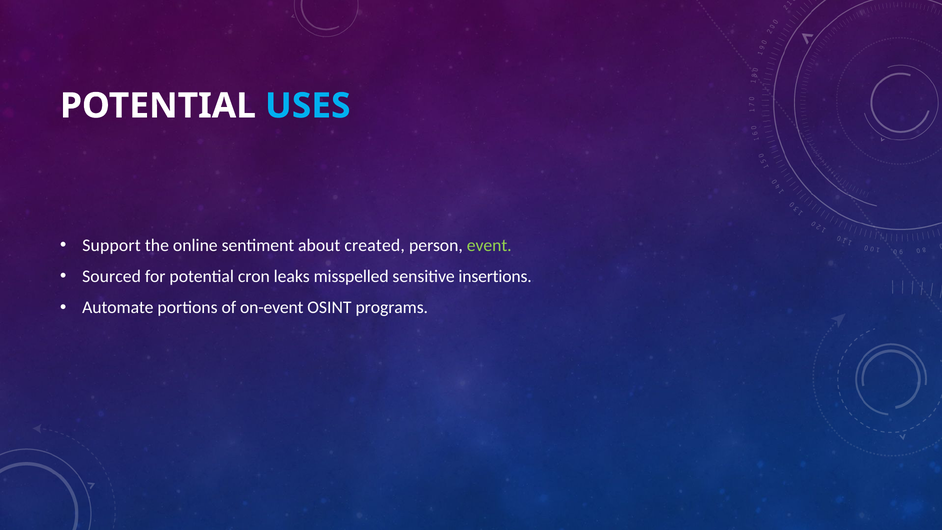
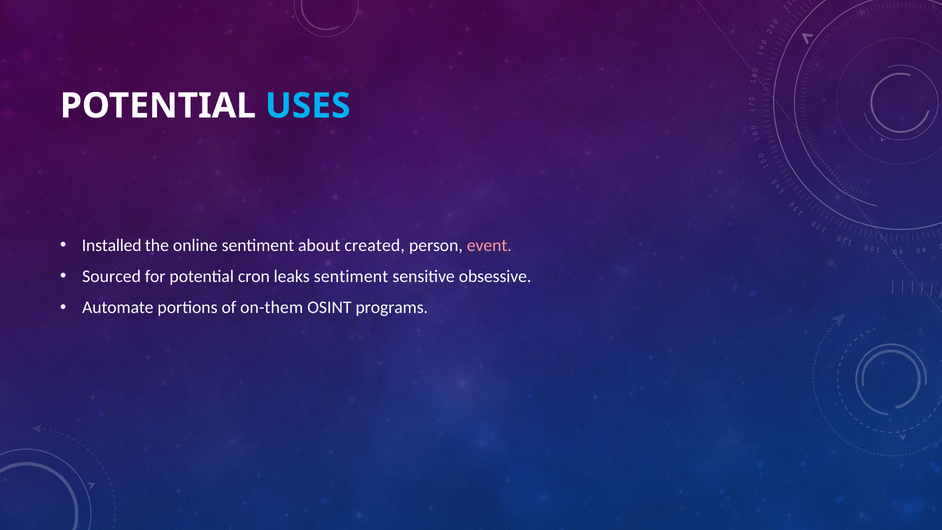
Support: Support -> Installed
event colour: light green -> pink
leaks misspelled: misspelled -> sentiment
insertions: insertions -> obsessive
on-event: on-event -> on-them
